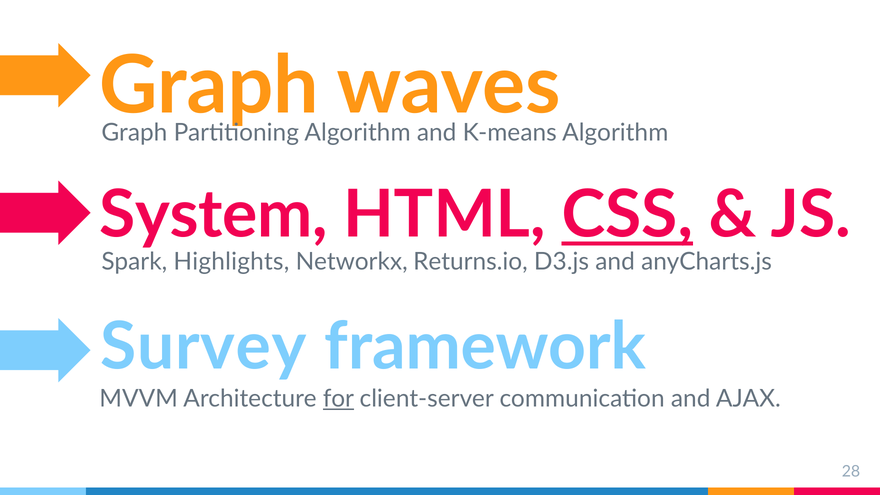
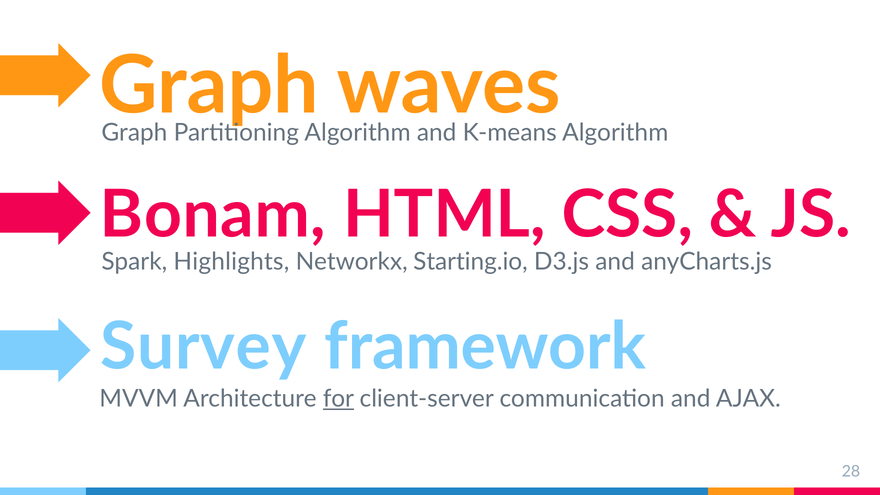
System: System -> Bonam
CSS underline: present -> none
Returns.io: Returns.io -> Starting.io
